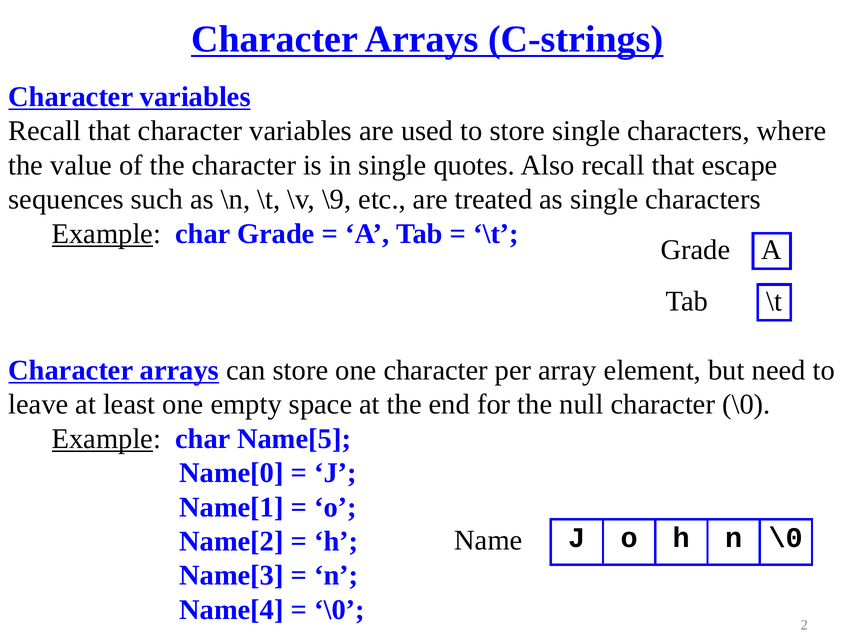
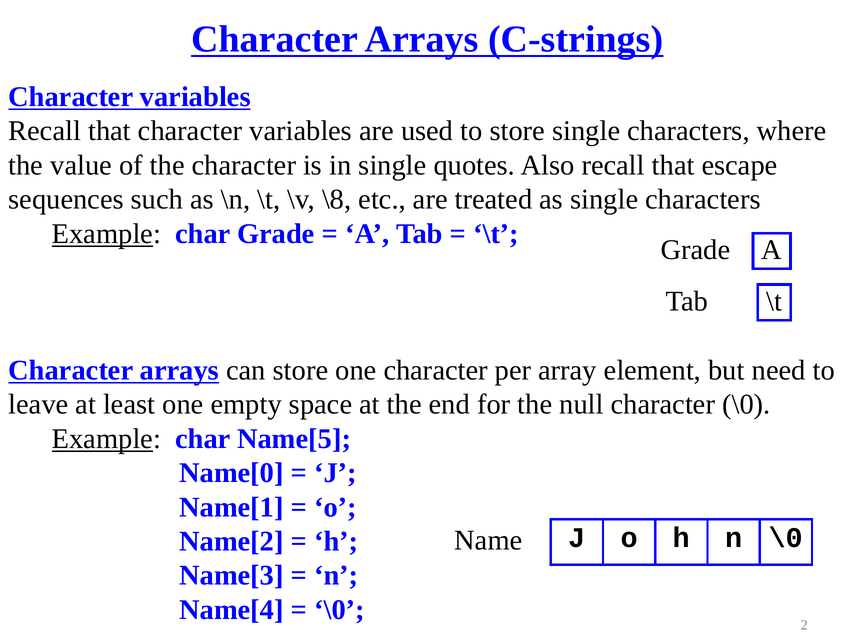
\9: \9 -> \8
